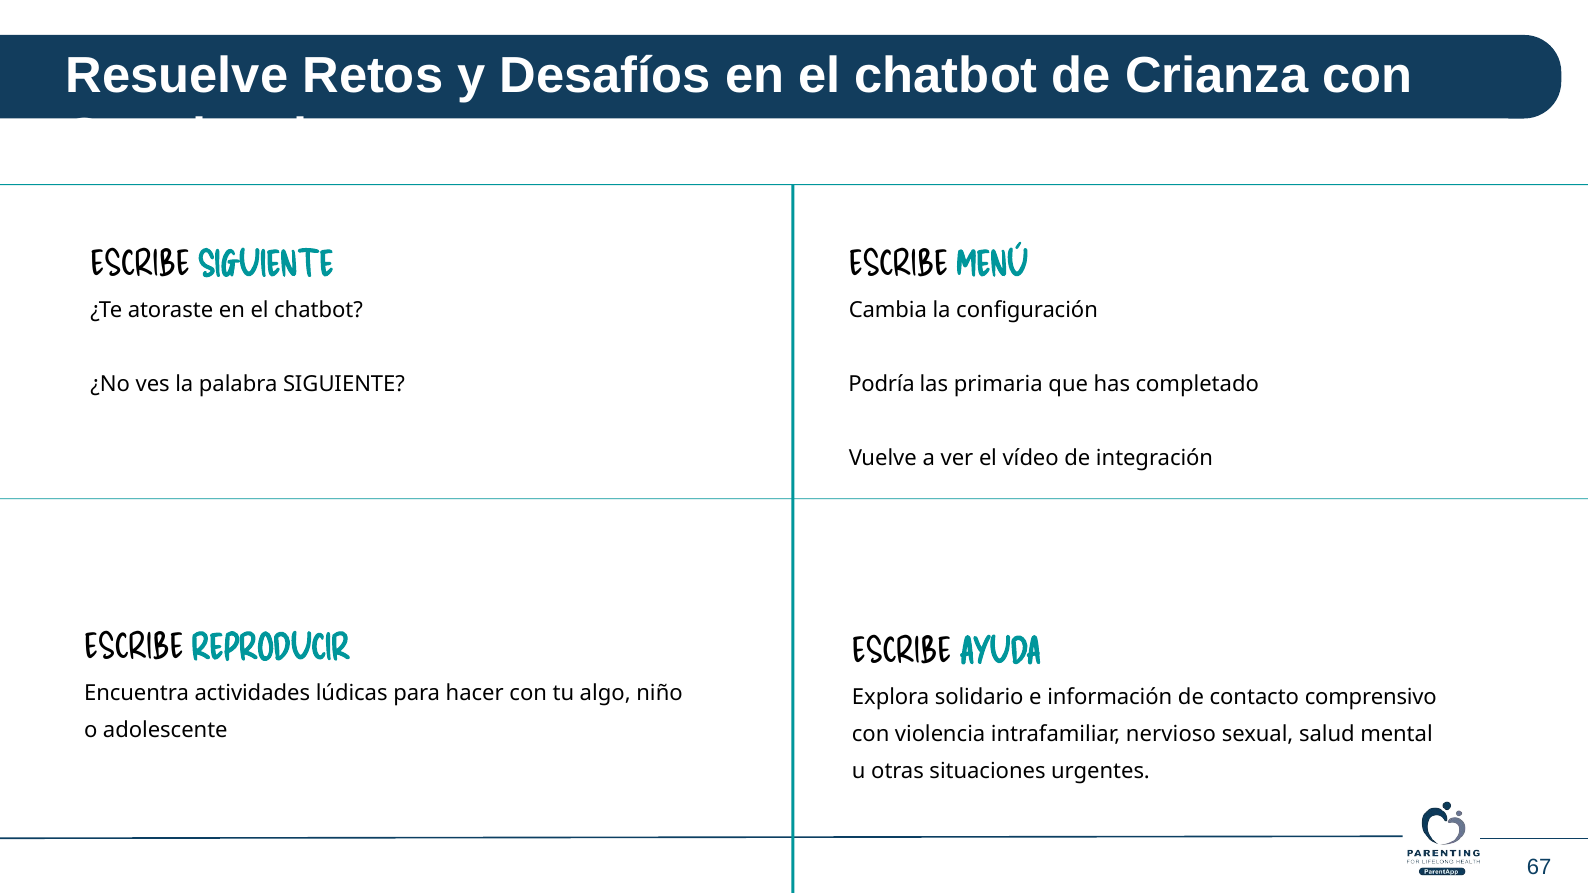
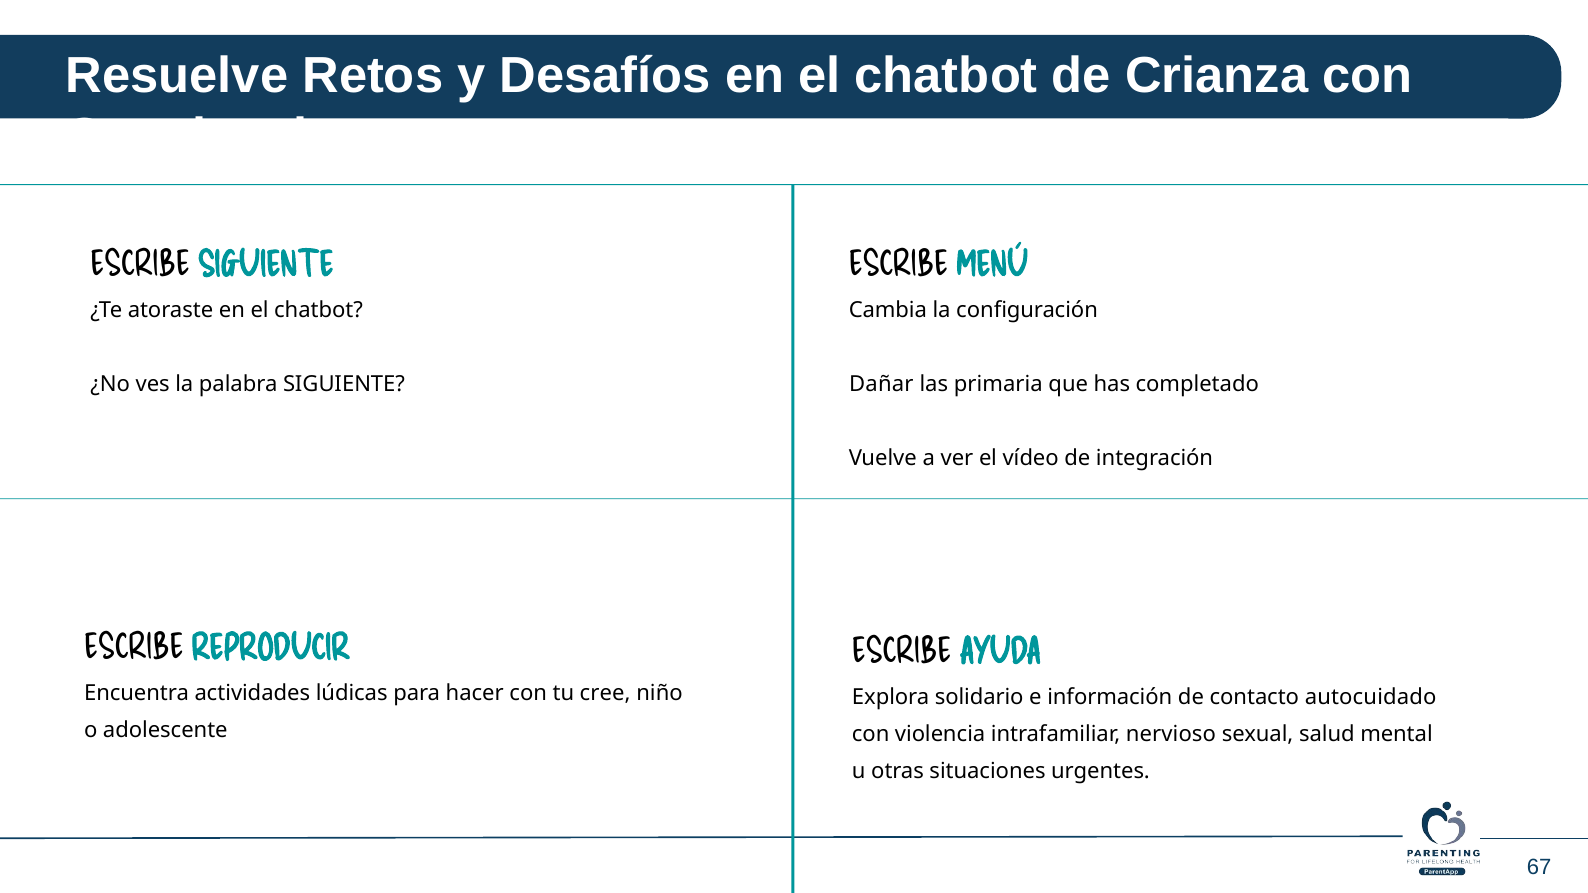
Podría: Podría -> Dañar
algo: algo -> cree
comprensivo: comprensivo -> autocuidado
